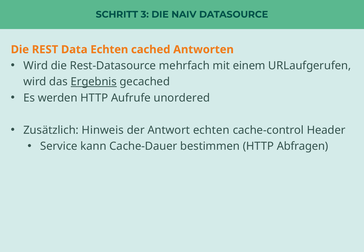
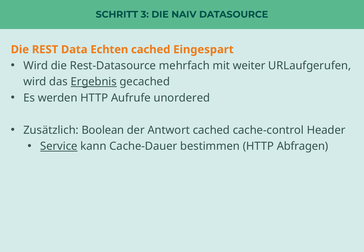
Antworten: Antworten -> Eingespart
einem: einem -> weiter
Hinweis: Hinweis -> Boolean
Antwort echten: echten -> cached
Service underline: none -> present
